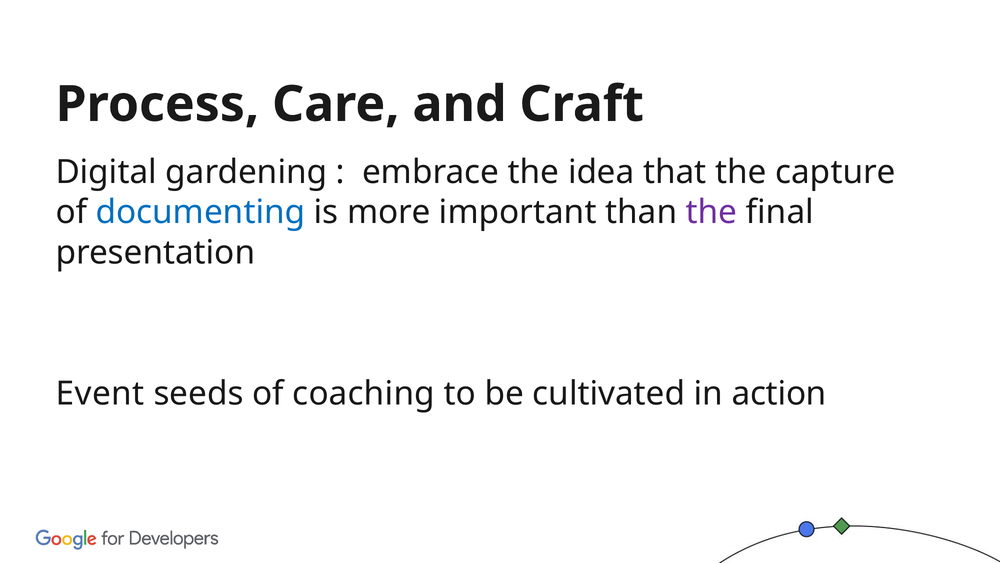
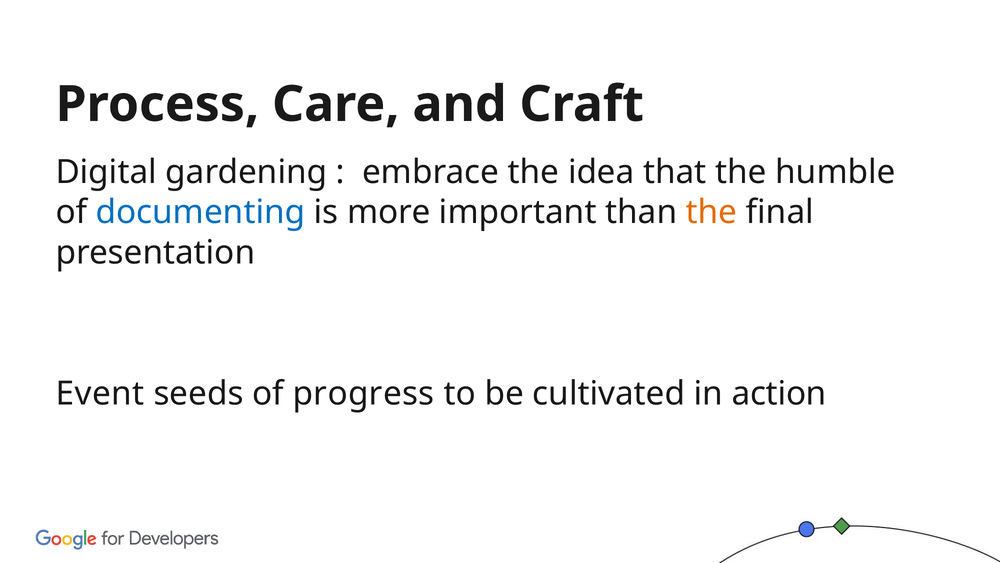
capture: capture -> humble
the at (711, 212) colour: purple -> orange
coaching: coaching -> progress
